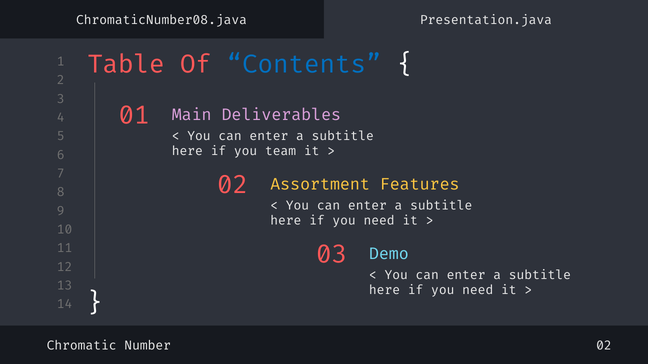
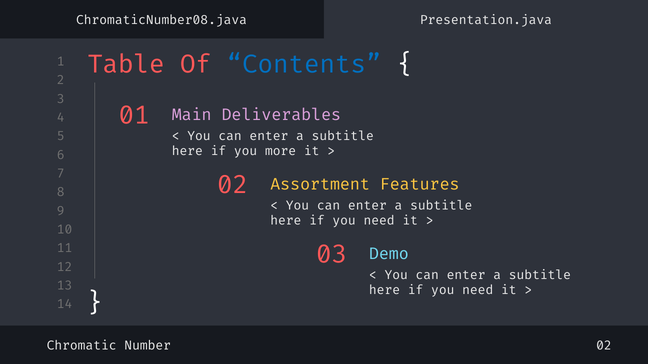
team: team -> more
